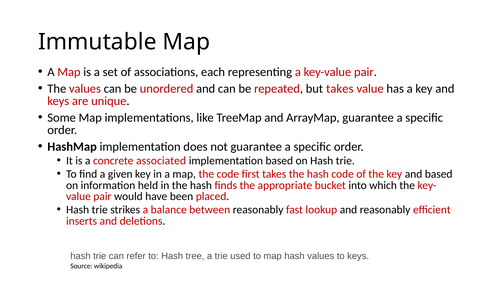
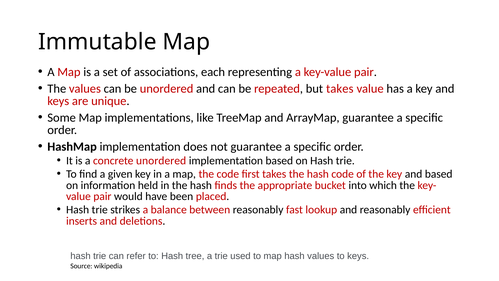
concrete associated: associated -> unordered
